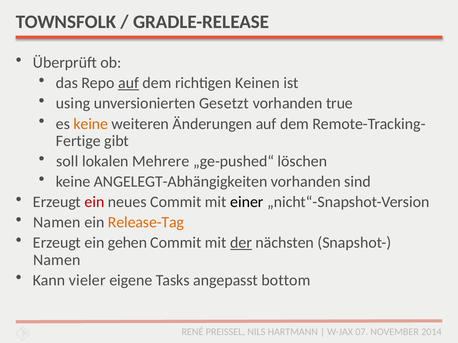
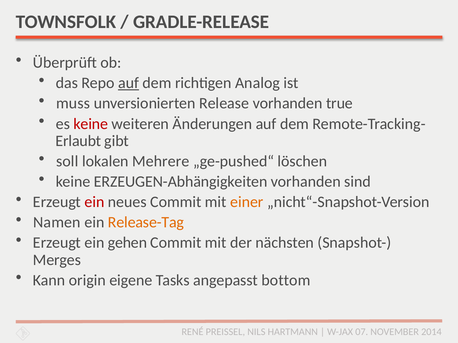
Keinen: Keinen -> Analog
using: using -> muss
Gesetzt: Gesetzt -> Release
keine at (91, 124) colour: orange -> red
Fertige: Fertige -> Erlaubt
ANGELEGT-Abhängigkeiten: ANGELEGT-Abhängigkeiten -> ERZEUGEN-Abhängigkeiten
einer colour: black -> orange
der underline: present -> none
Namen at (57, 260): Namen -> Merges
vieler: vieler -> origin
